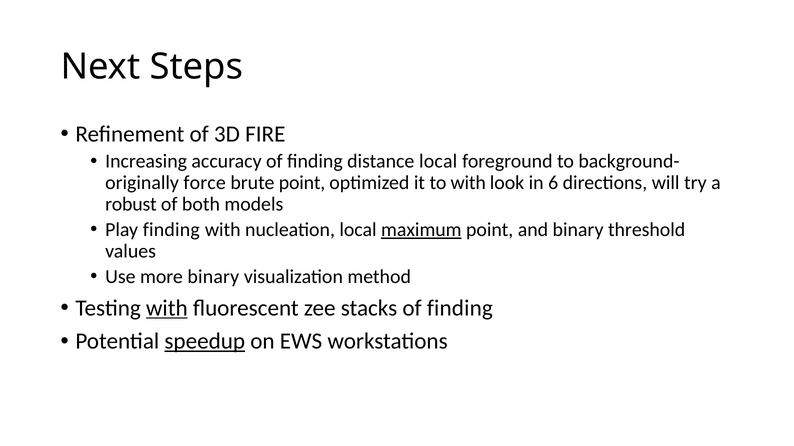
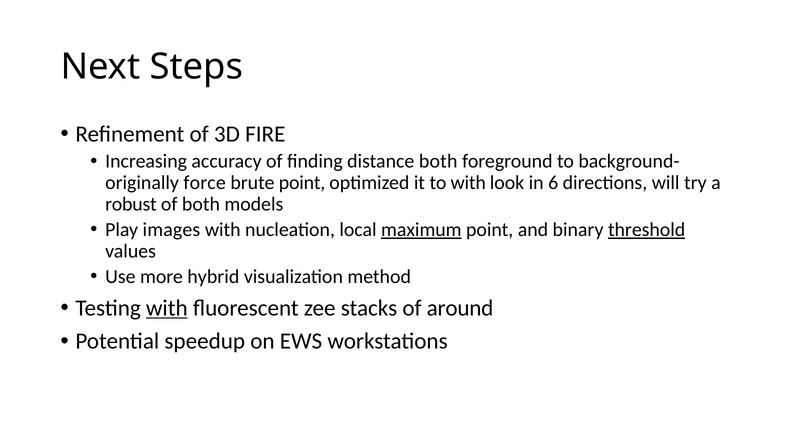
distance local: local -> both
Play finding: finding -> images
threshold underline: none -> present
more binary: binary -> hybrid
stacks of finding: finding -> around
speedup underline: present -> none
